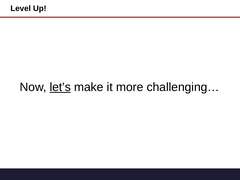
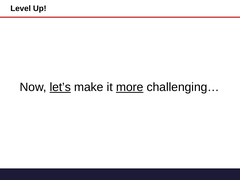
more underline: none -> present
